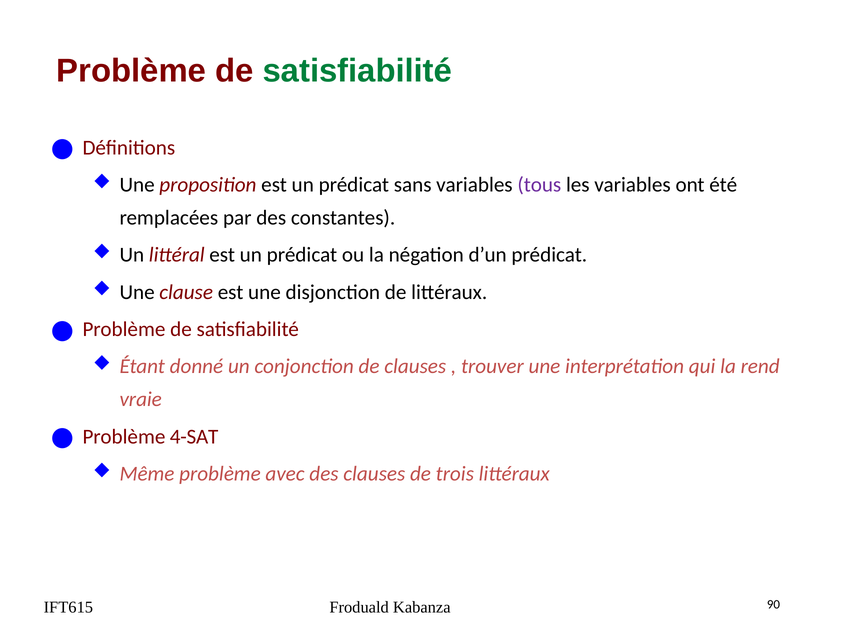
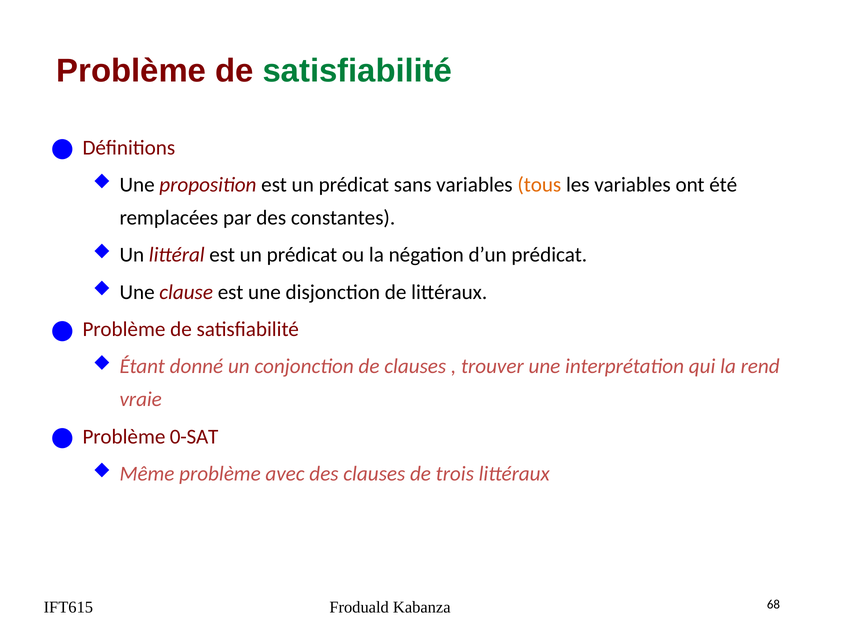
tous colour: purple -> orange
4-SAT: 4-SAT -> 0-SAT
90: 90 -> 68
